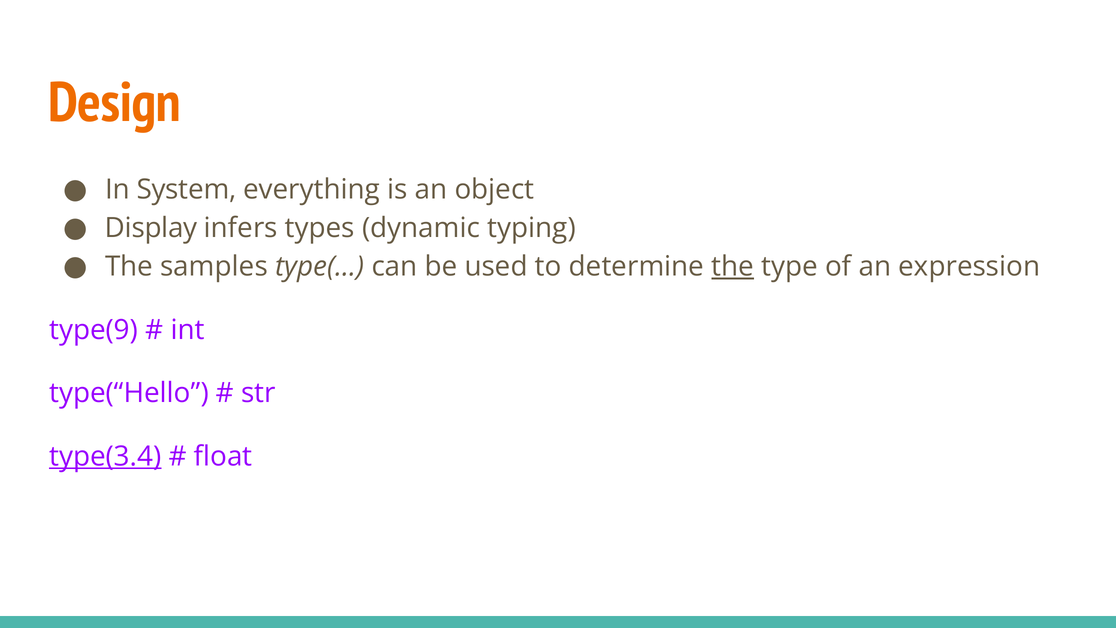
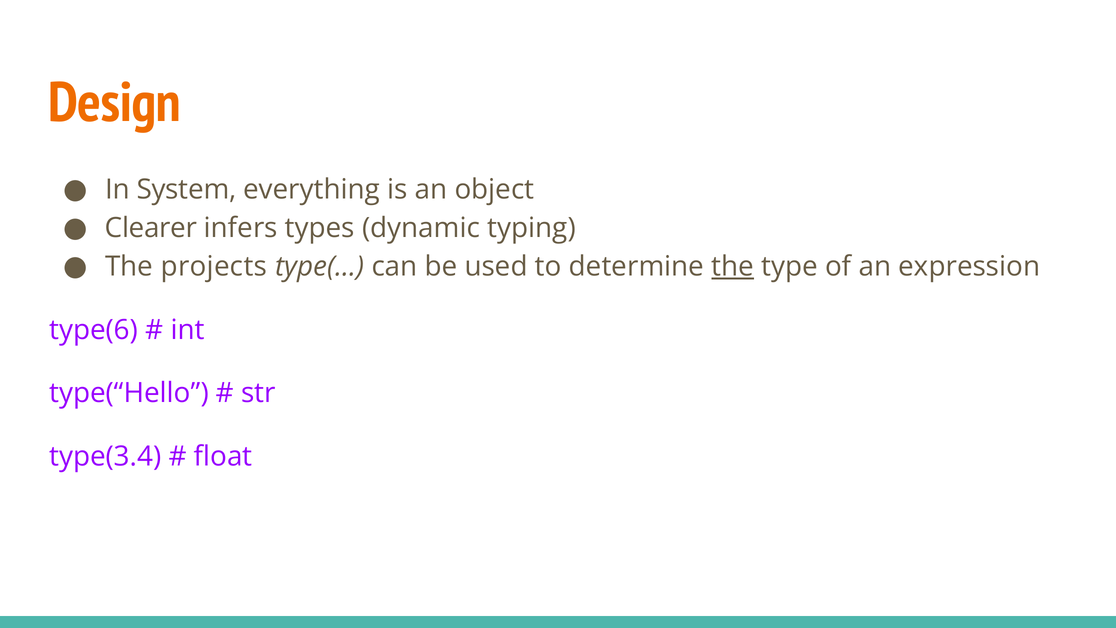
Display: Display -> Clearer
samples: samples -> projects
type(9: type(9 -> type(6
type(3.4 underline: present -> none
